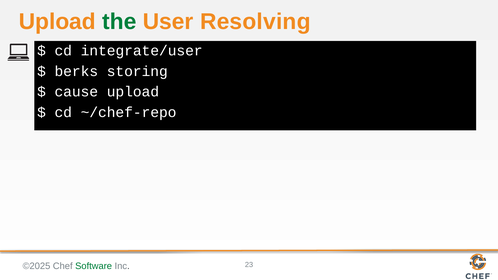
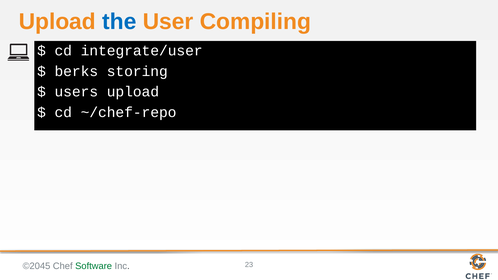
the colour: green -> blue
Resolving: Resolving -> Compiling
cause: cause -> users
©2025: ©2025 -> ©2045
